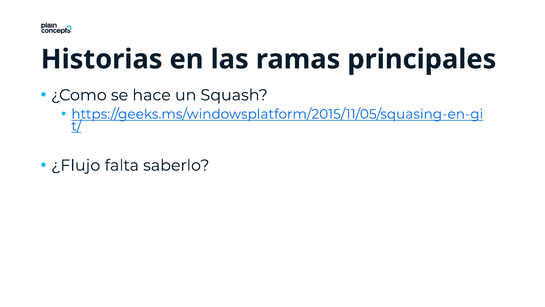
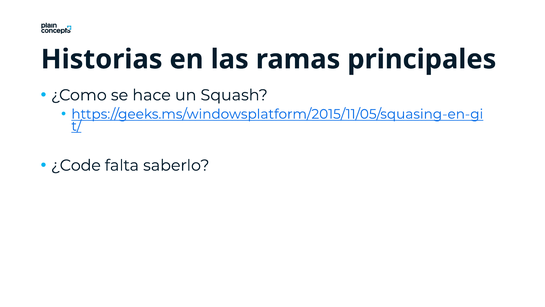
¿Flujo: ¿Flujo -> ¿Code
